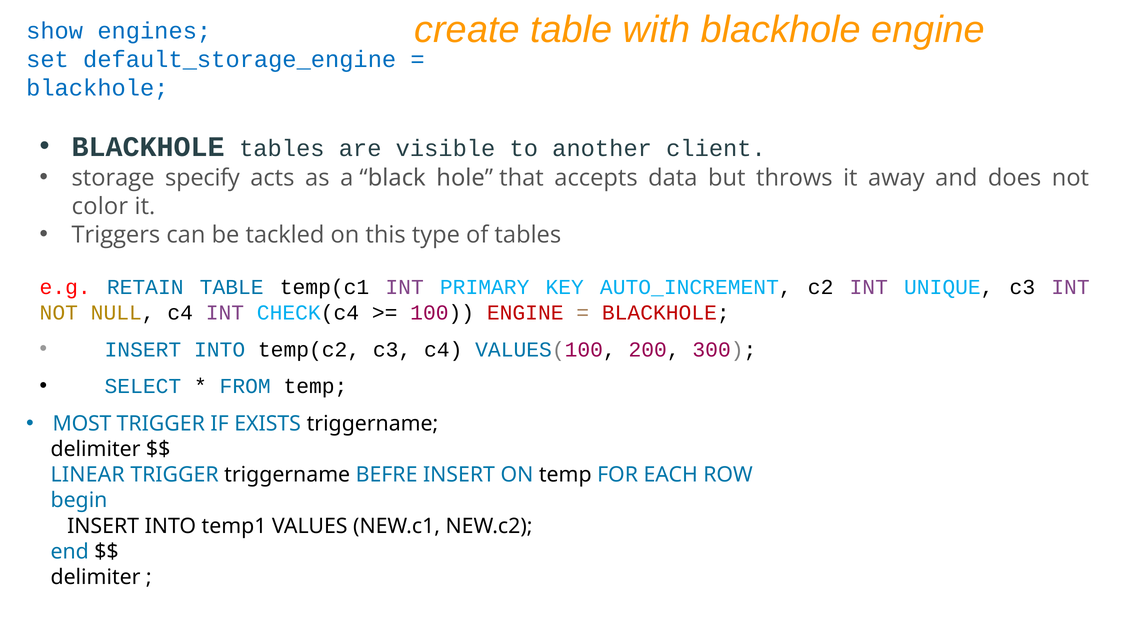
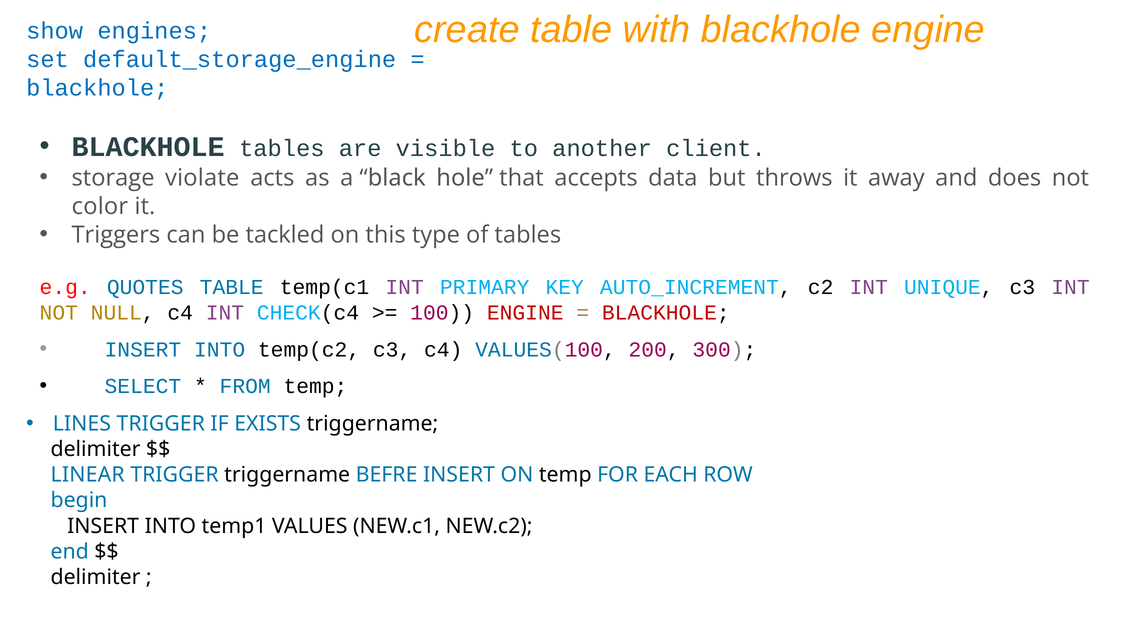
specify: specify -> violate
RETAIN: RETAIN -> QUOTES
MOST: MOST -> LINES
